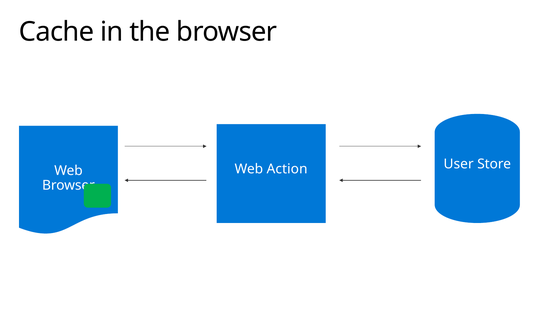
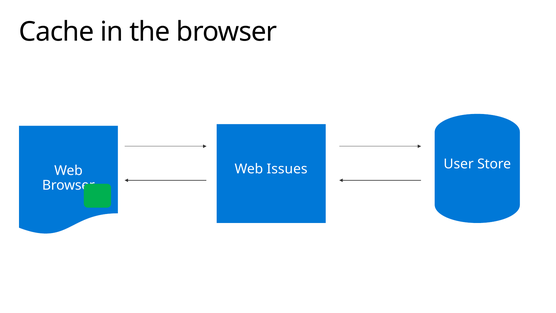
Action: Action -> Issues
